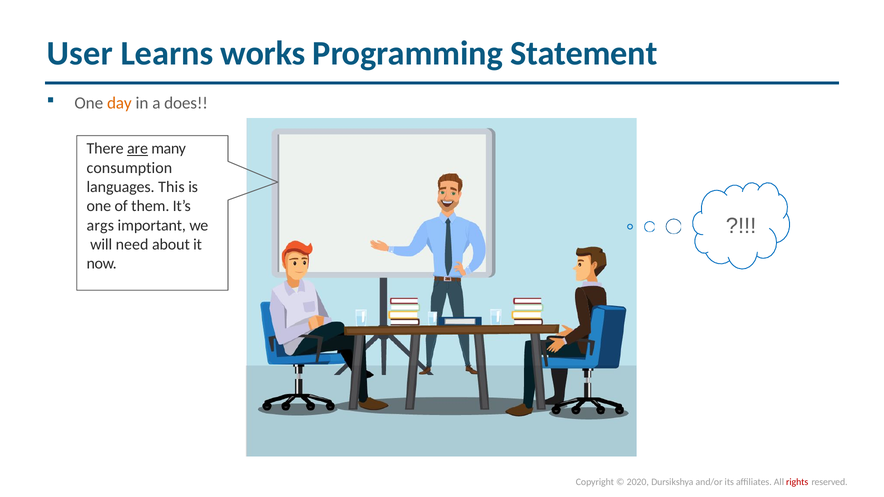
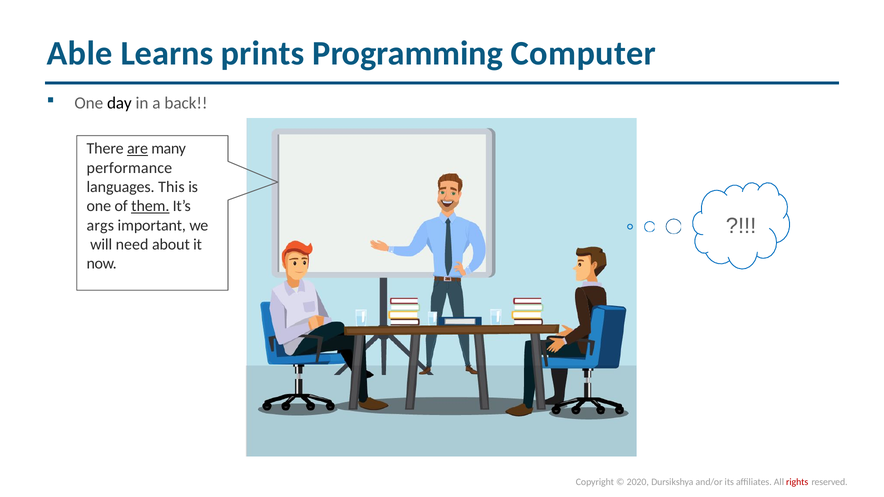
User: User -> Able
works: works -> prints
Statement: Statement -> Computer
day colour: orange -> black
does: does -> back
consumption: consumption -> performance
them underline: none -> present
